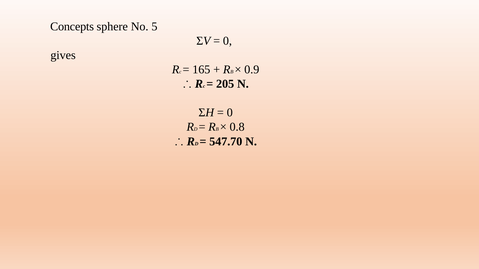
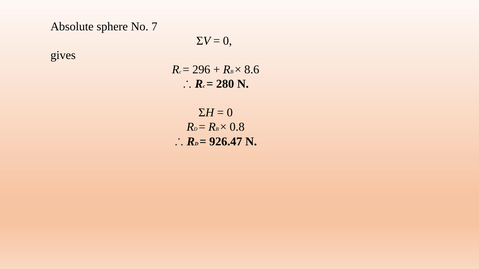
Concepts: Concepts -> Absolute
5: 5 -> 7
165: 165 -> 296
0.9: 0.9 -> 8.6
205: 205 -> 280
547.70: 547.70 -> 926.47
